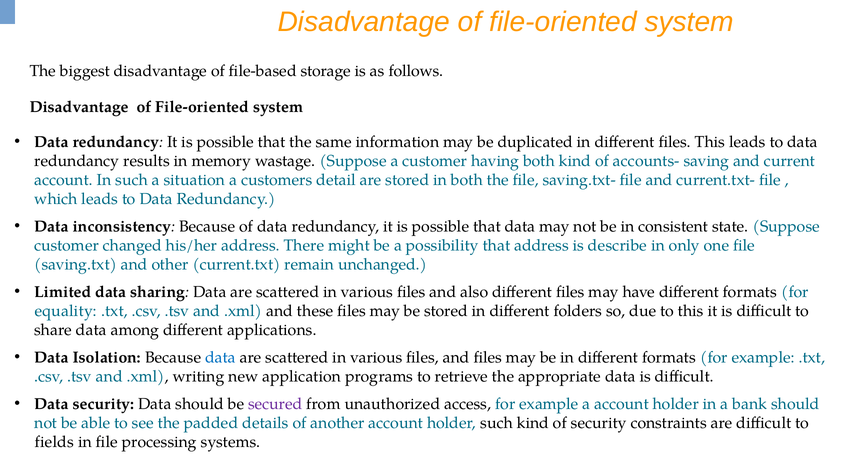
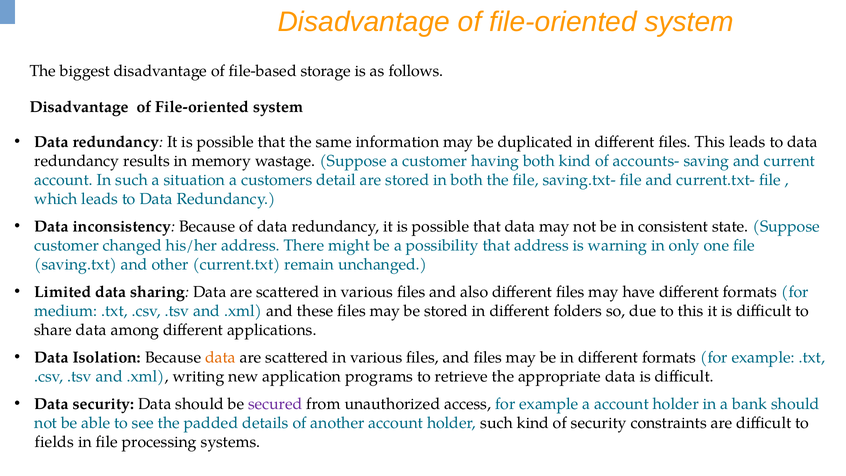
describe: describe -> warning
equality: equality -> medium
data at (220, 357) colour: blue -> orange
